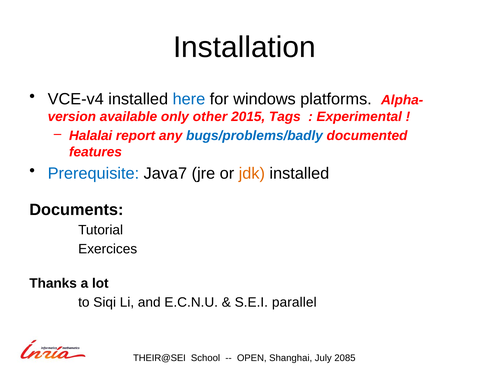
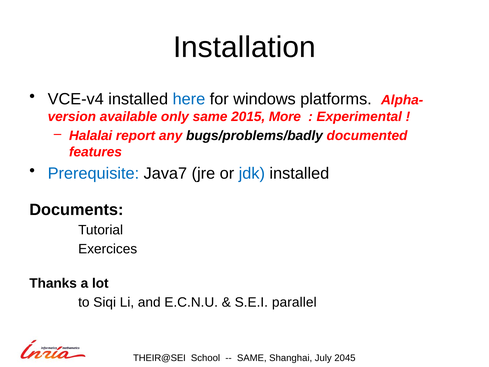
only other: other -> same
Tags: Tags -> More
bugs/problems/badly colour: blue -> black
jdk colour: orange -> blue
OPEN at (252, 358): OPEN -> SAME
2085: 2085 -> 2045
